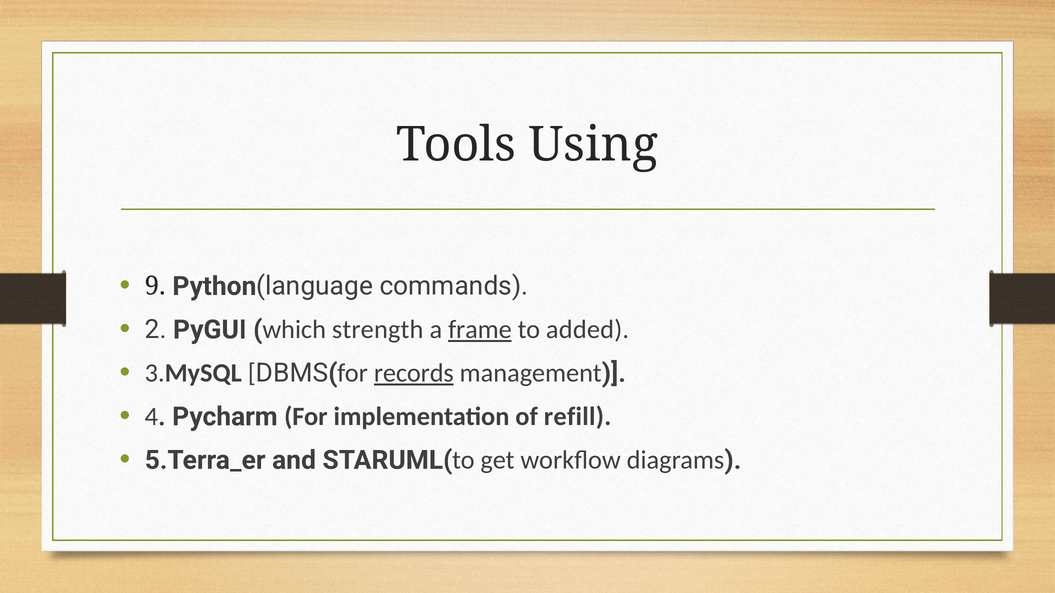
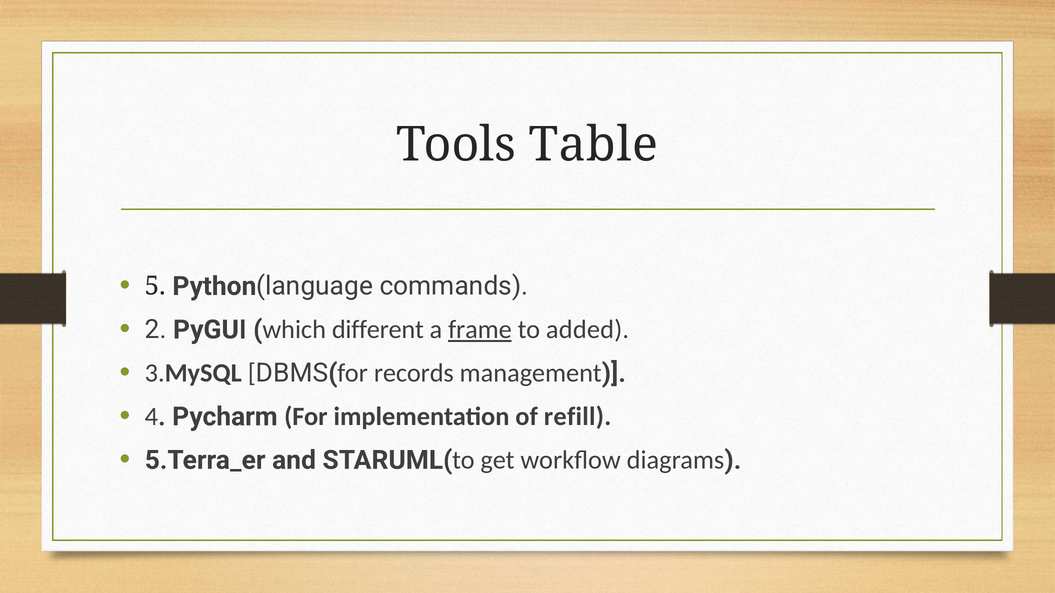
Using: Using -> Table
9: 9 -> 5
strength: strength -> different
records underline: present -> none
